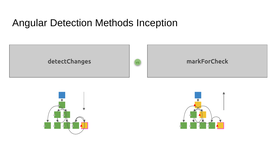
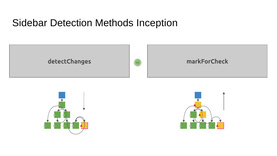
Angular: Angular -> Sidebar
